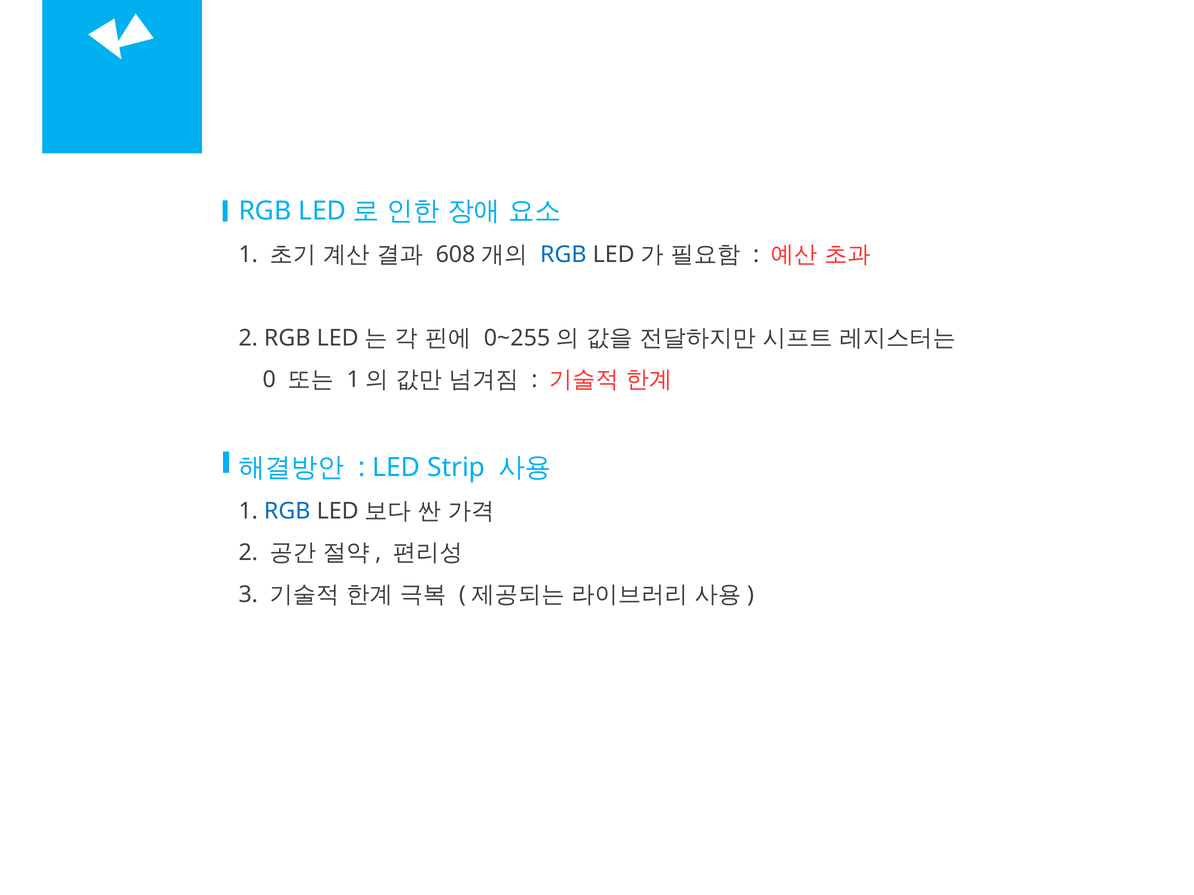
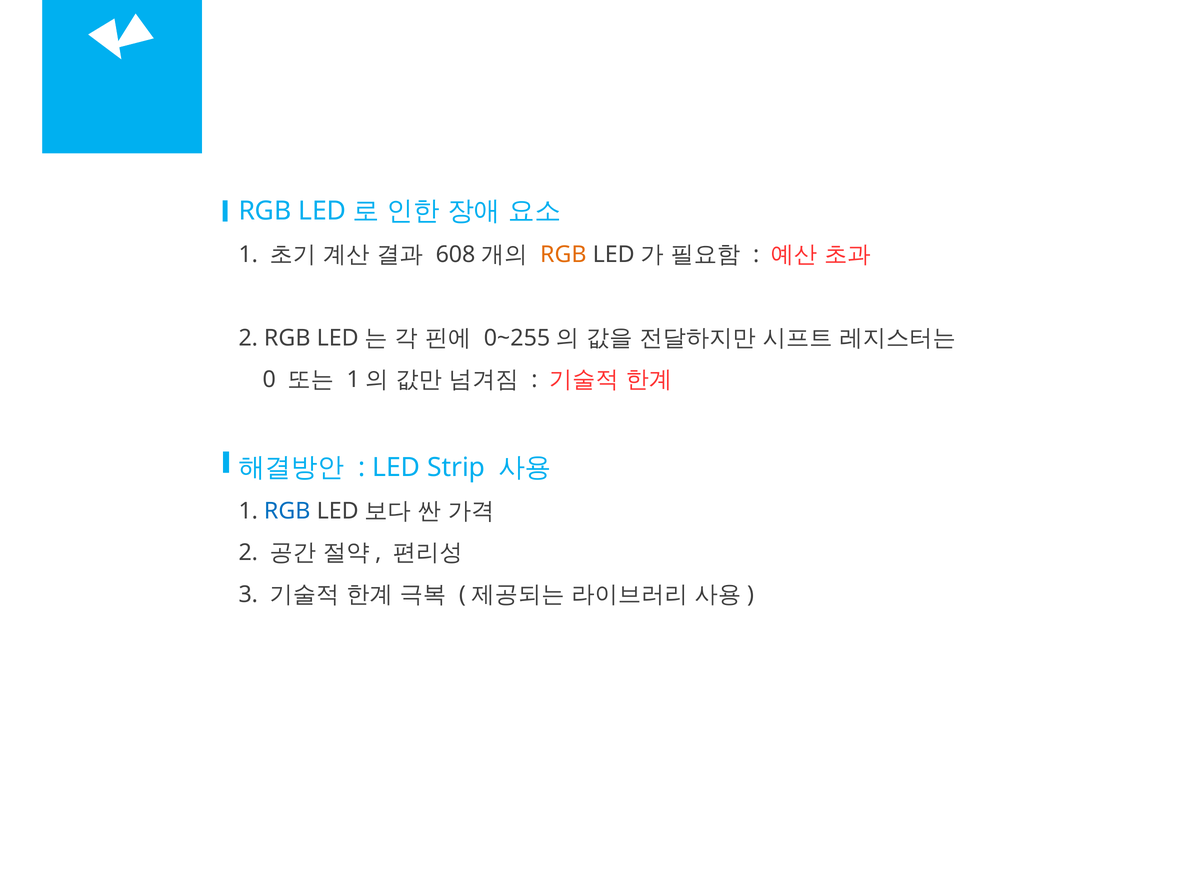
RGB at (563, 255) colour: blue -> orange
